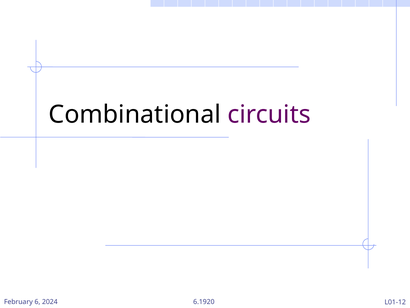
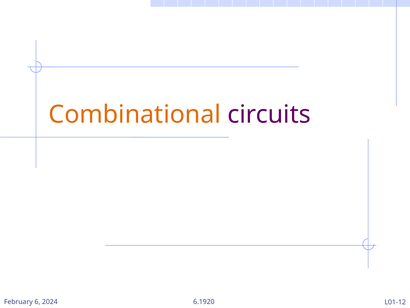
Combinational colour: black -> orange
